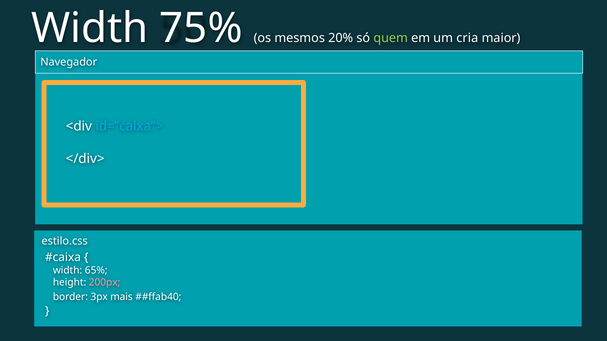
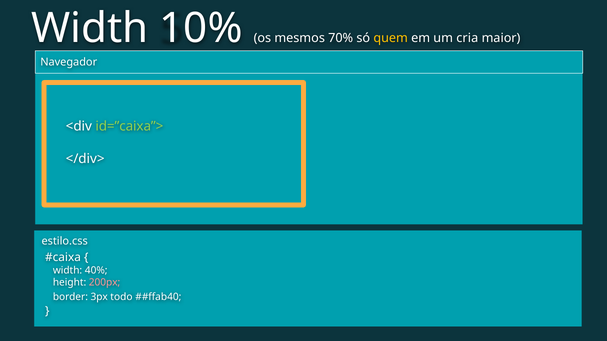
75%: 75% -> 10%
20%: 20% -> 70%
quem colour: light green -> yellow
id=”caixa”> colour: light blue -> light green
65%: 65% -> 40%
mais: mais -> todo
